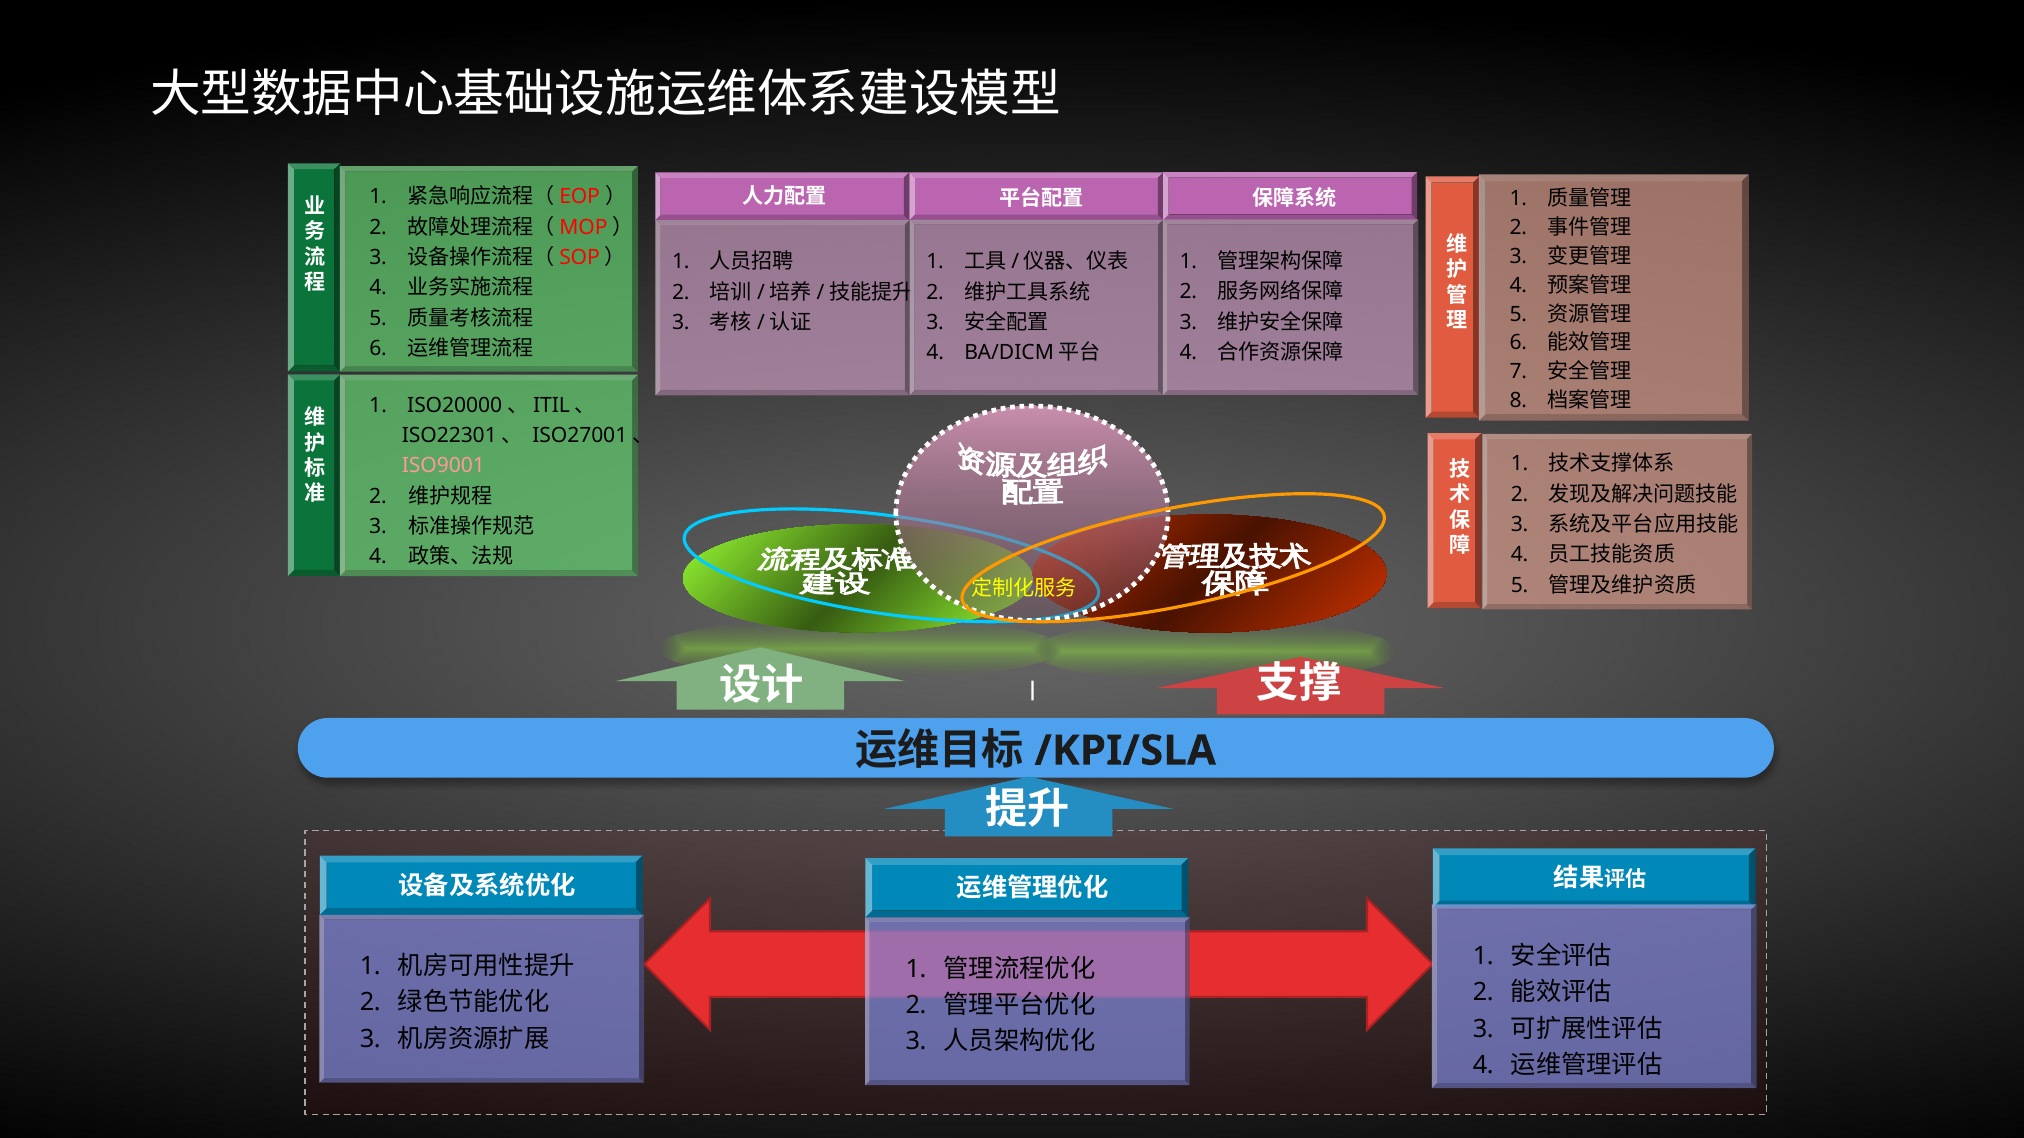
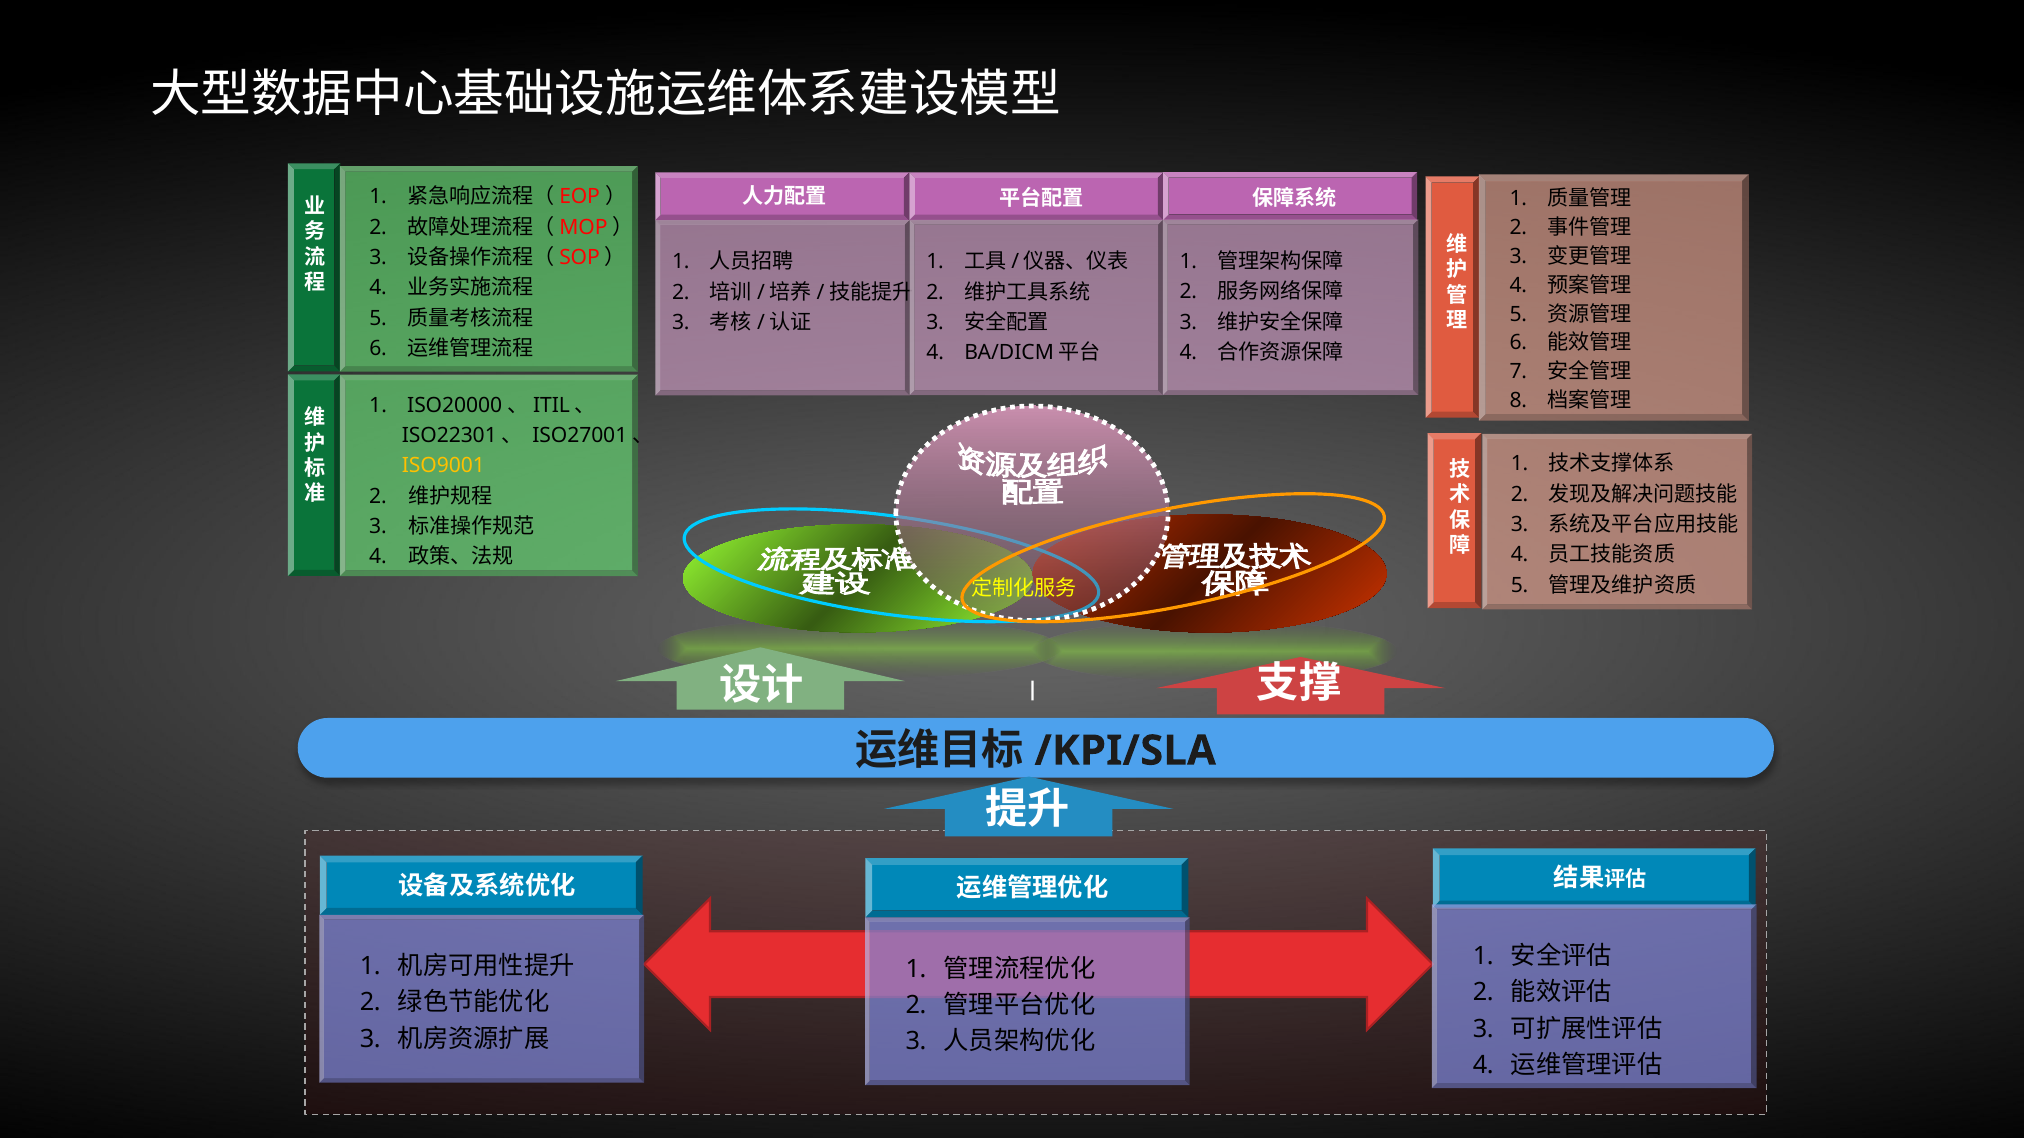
ISO9001 colour: pink -> yellow
